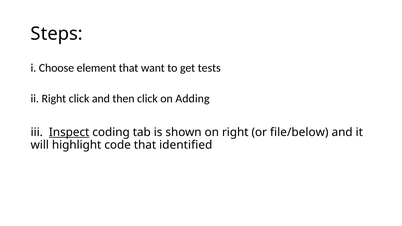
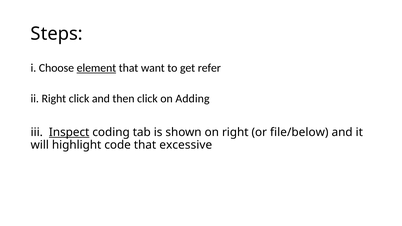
element underline: none -> present
tests: tests -> refer
identified: identified -> excessive
